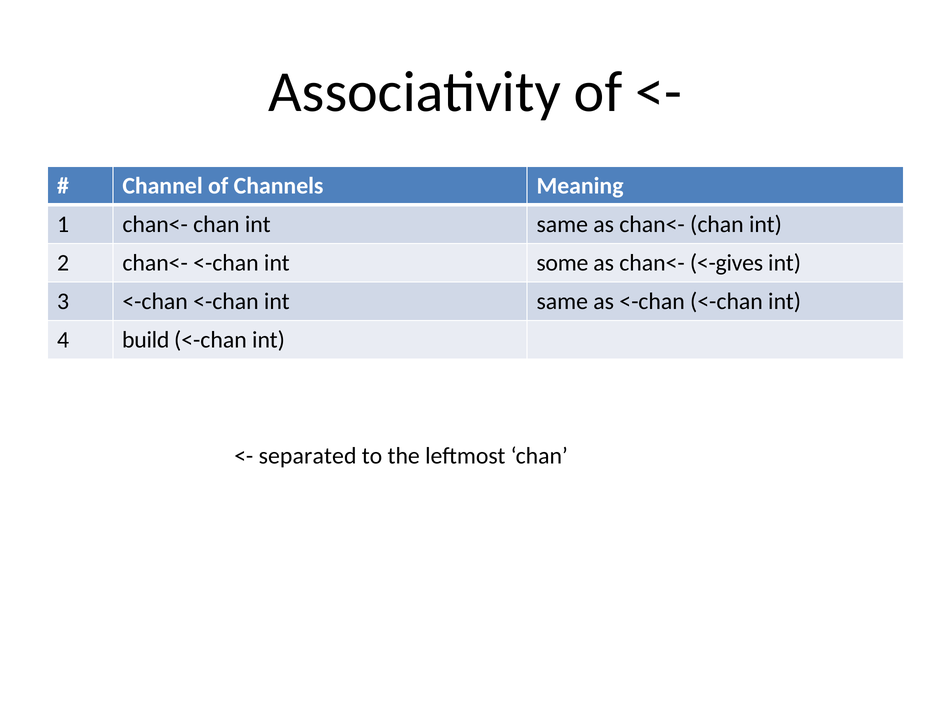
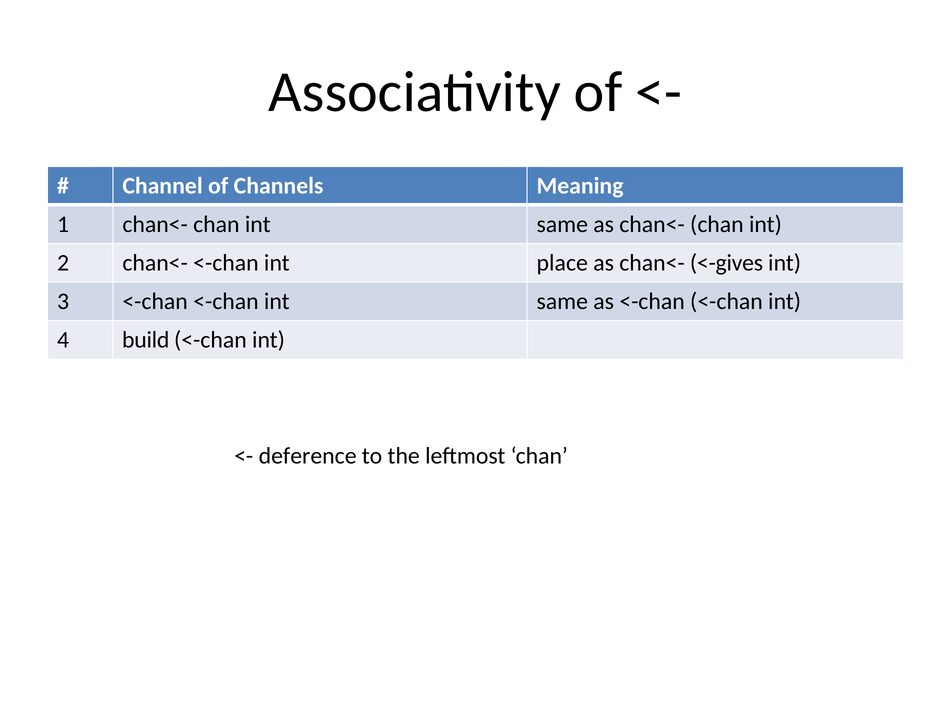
some: some -> place
separated: separated -> deference
